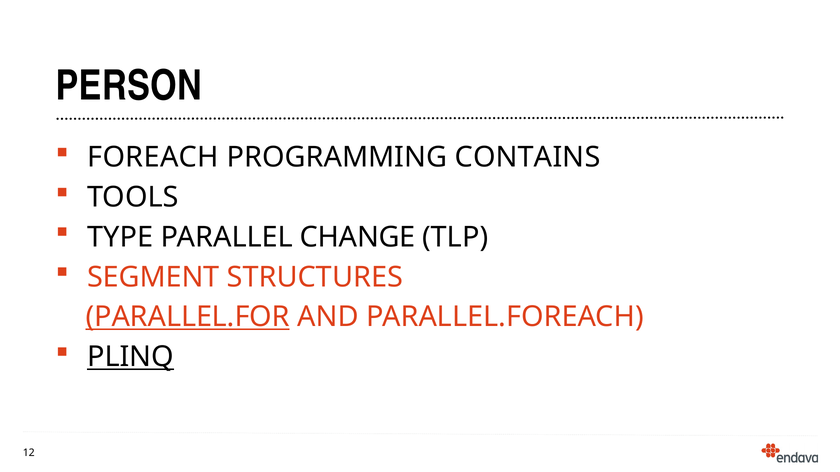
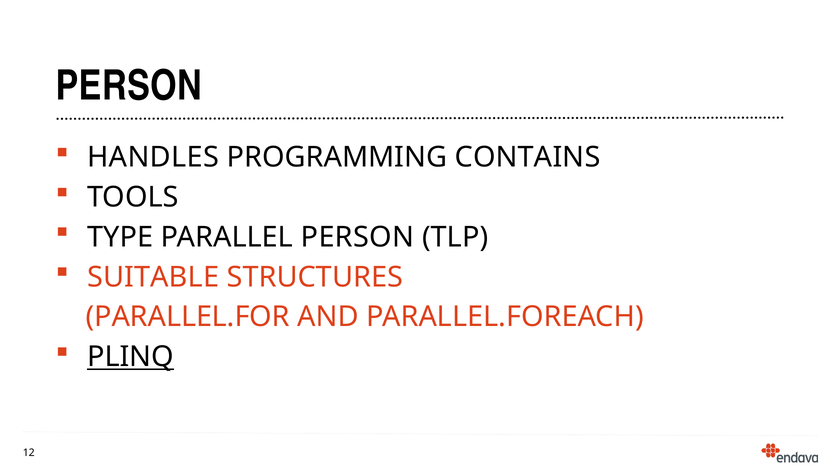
FOREACH: FOREACH -> HANDLES
PARALLEL CHANGE: CHANGE -> PERSON
SEGMENT: SEGMENT -> SUITABLE
PARALLEL.FOR underline: present -> none
